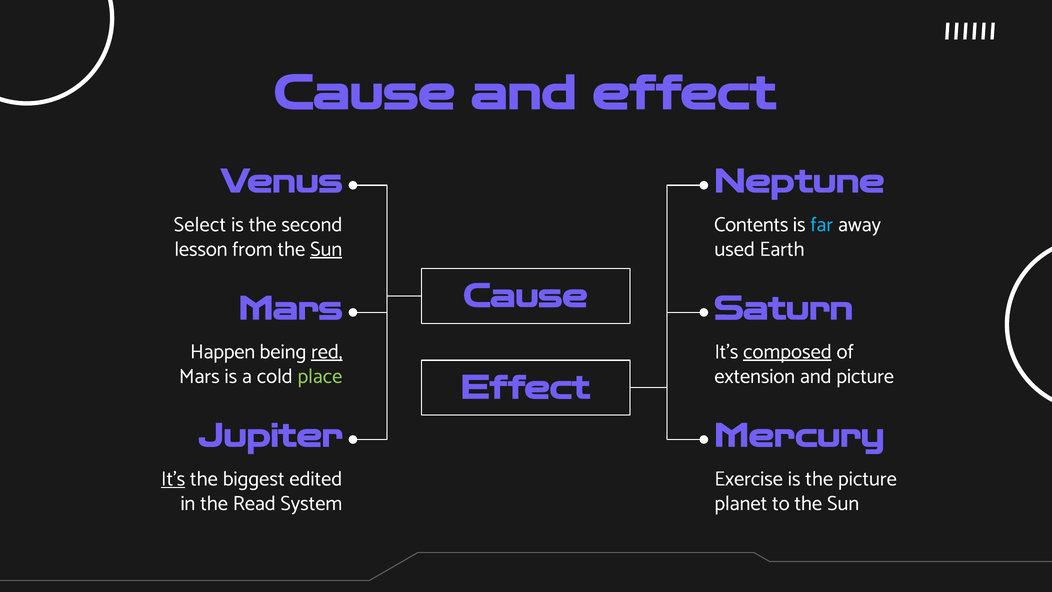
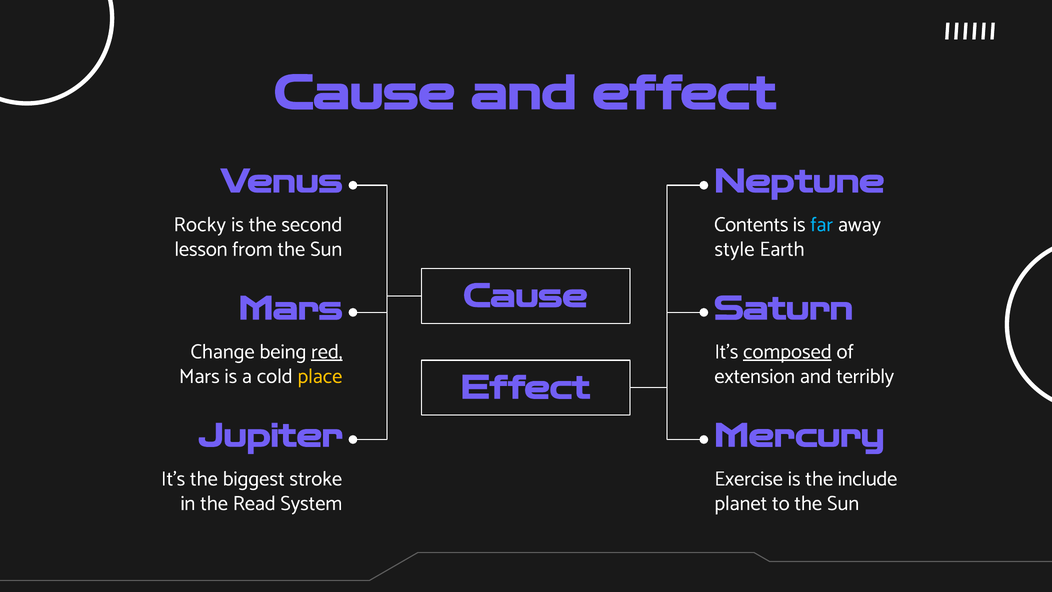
Select: Select -> Rocky
Sun at (326, 249) underline: present -> none
used: used -> style
Happen: Happen -> Change
place colour: light green -> yellow
and picture: picture -> terribly
It’s at (173, 478) underline: present -> none
edited: edited -> stroke
the picture: picture -> include
